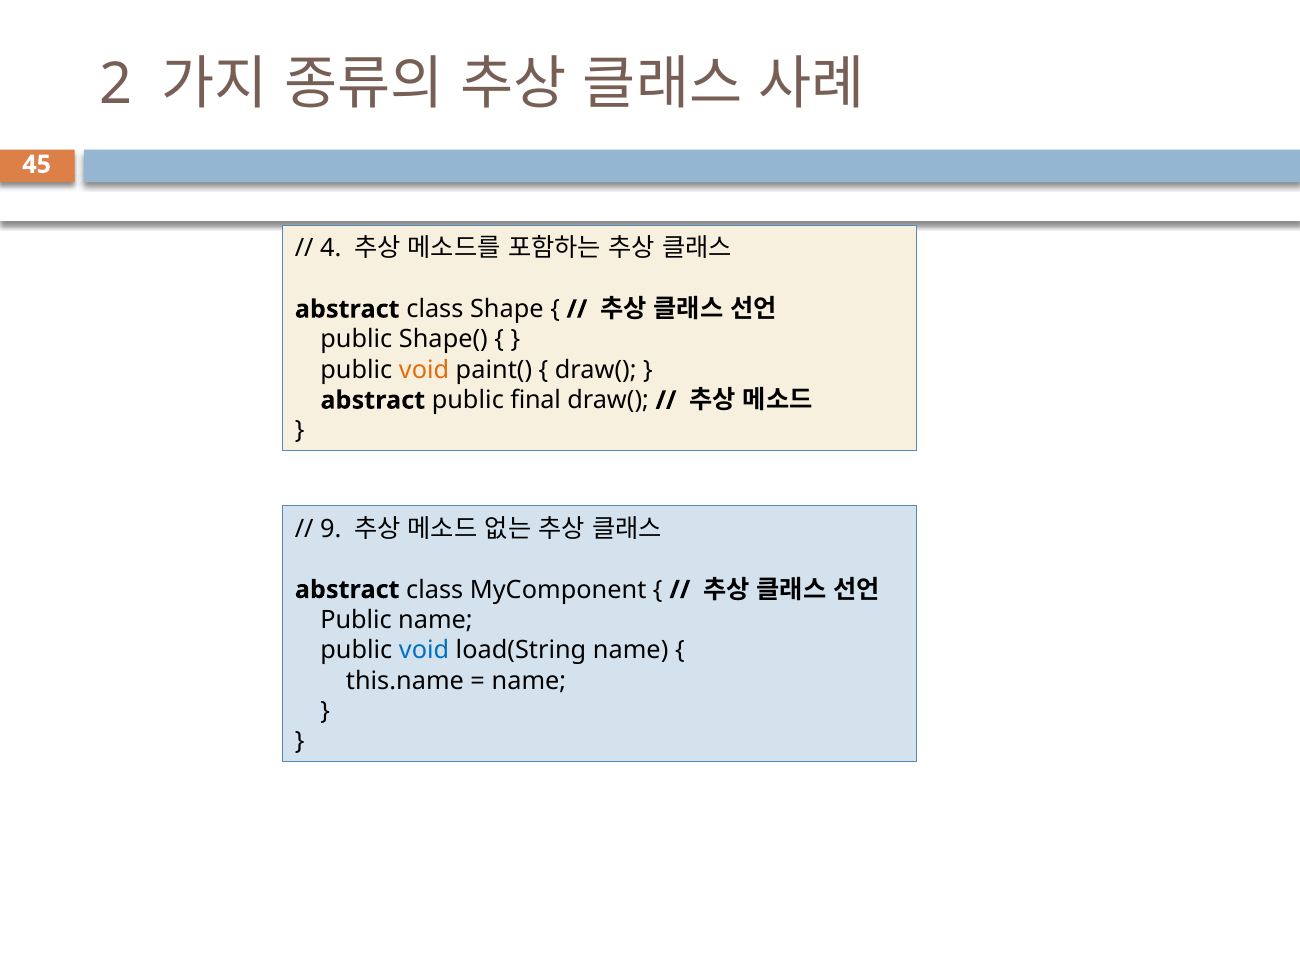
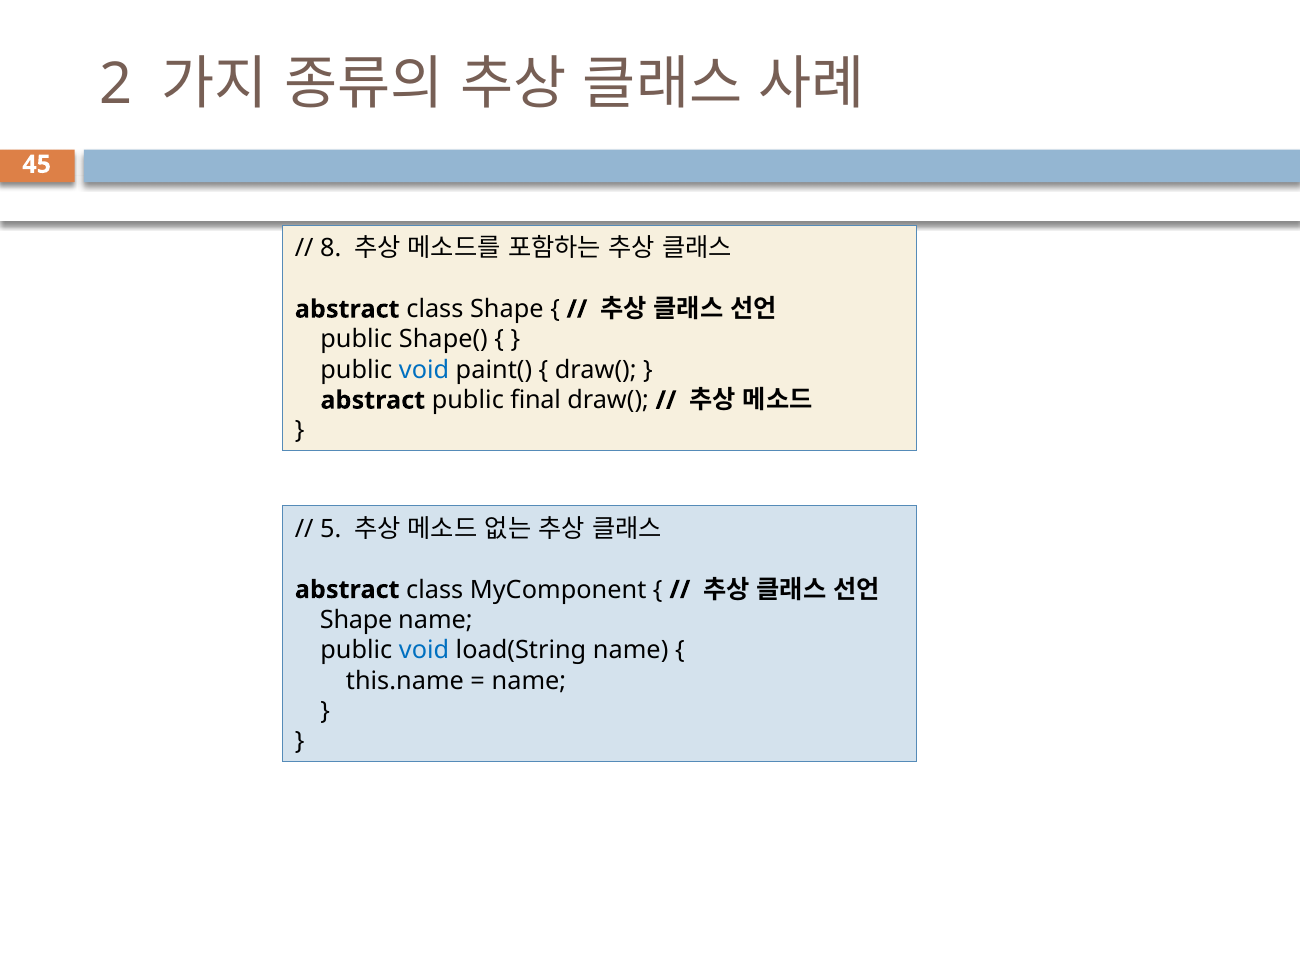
4: 4 -> 8
void at (424, 370) colour: orange -> blue
9: 9 -> 5
Public at (356, 620): Public -> Shape
